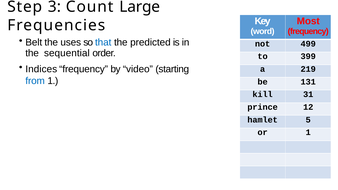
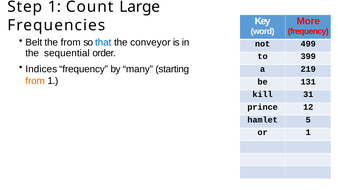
Step 3: 3 -> 1
Most: Most -> More
the uses: uses -> from
predicted: predicted -> conveyor
video: video -> many
from at (35, 81) colour: blue -> orange
